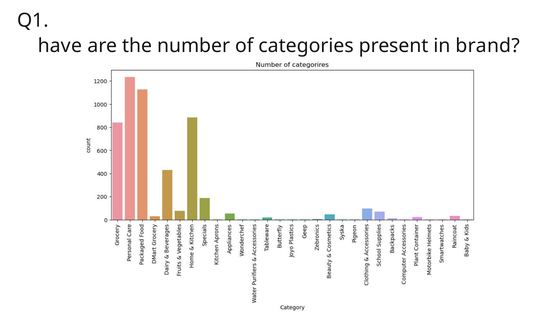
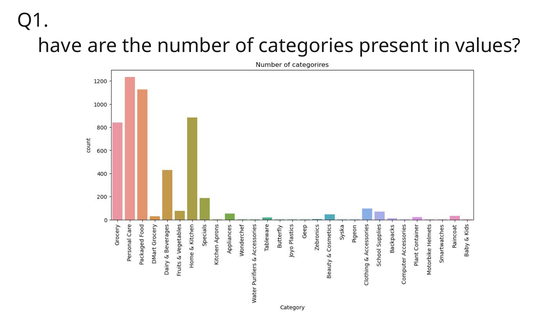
brand: brand -> values
